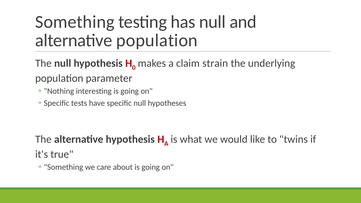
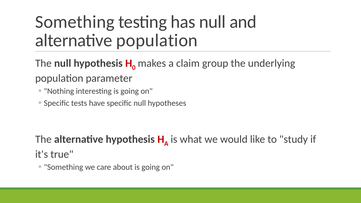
strain: strain -> group
twins: twins -> study
